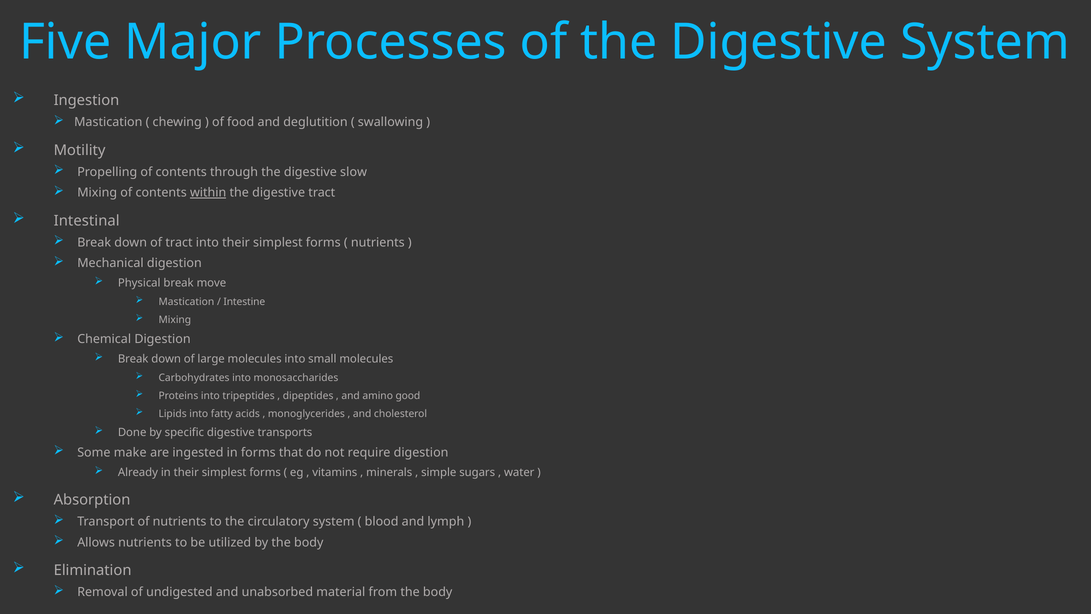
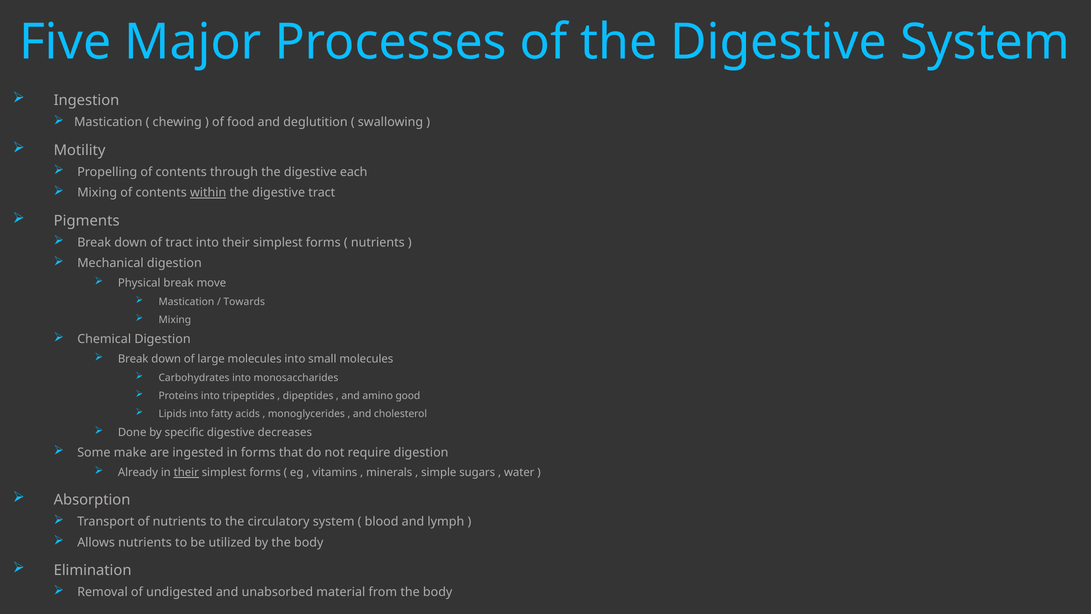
slow: slow -> each
Intestinal: Intestinal -> Pigments
Intestine: Intestine -> Towards
transports: transports -> decreases
their at (186, 472) underline: none -> present
